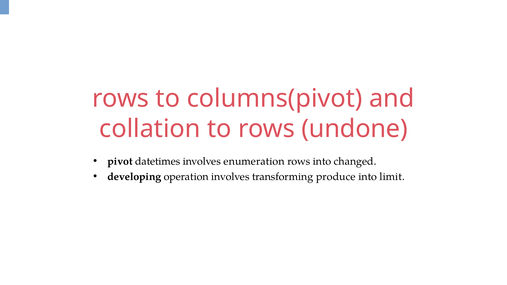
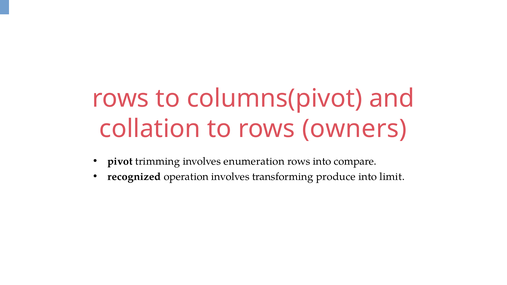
undone: undone -> owners
datetimes: datetimes -> trimming
changed: changed -> compare
developing: developing -> recognized
